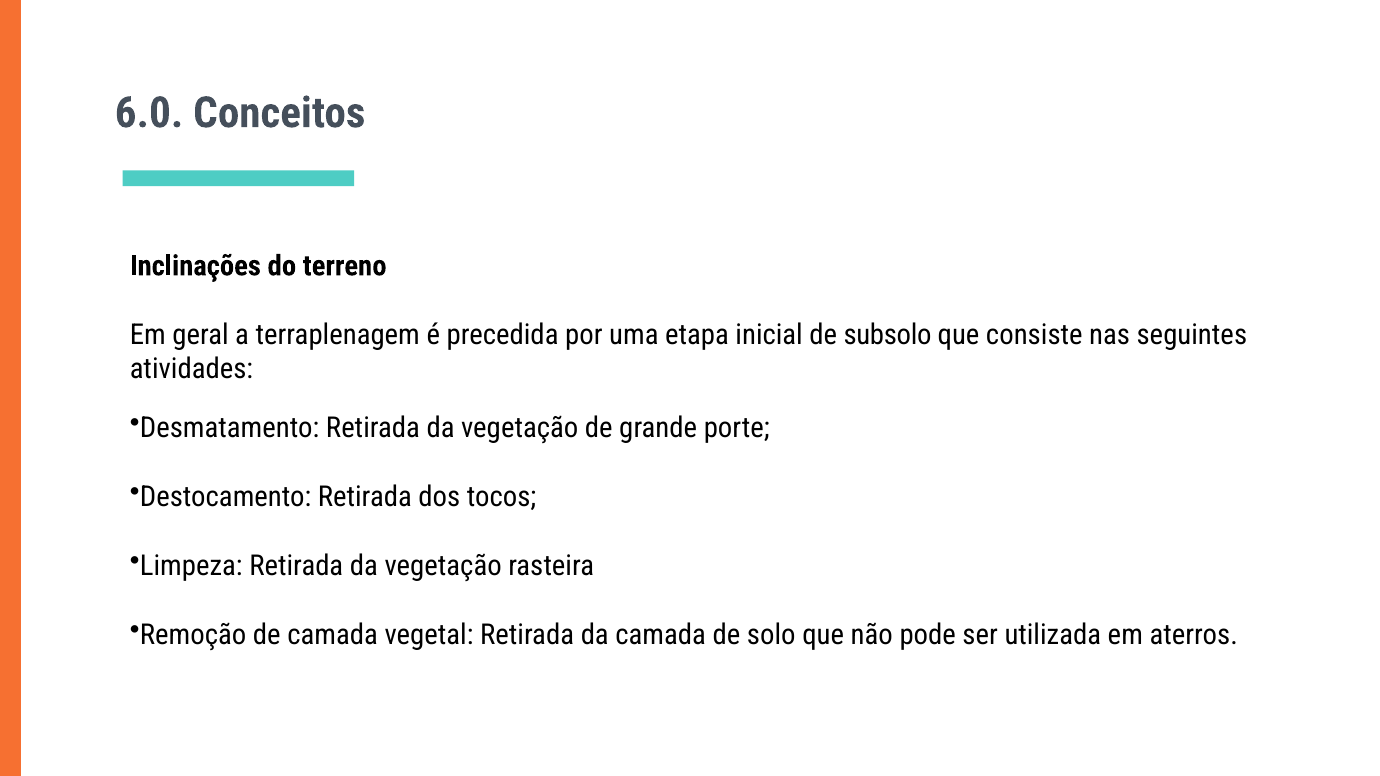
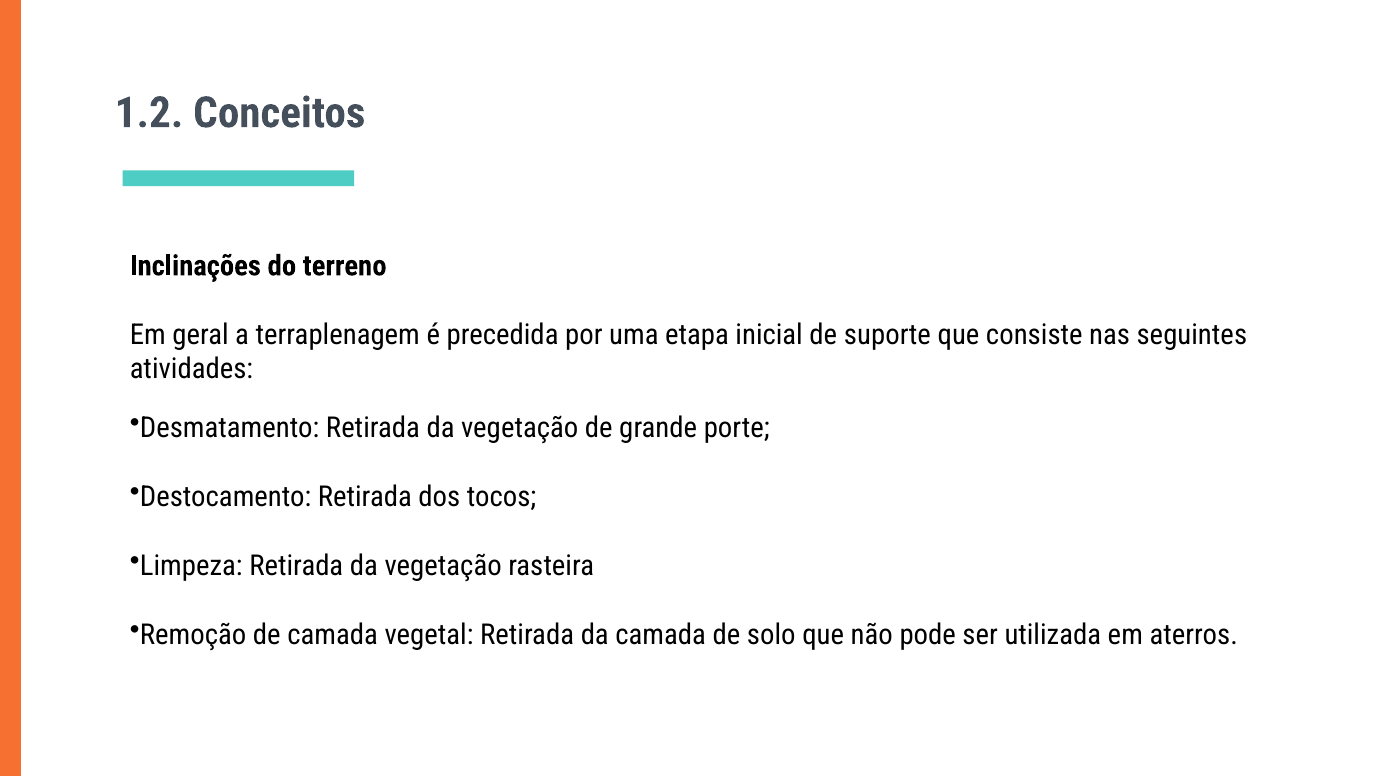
6.0: 6.0 -> 1.2
subsolo: subsolo -> suporte
